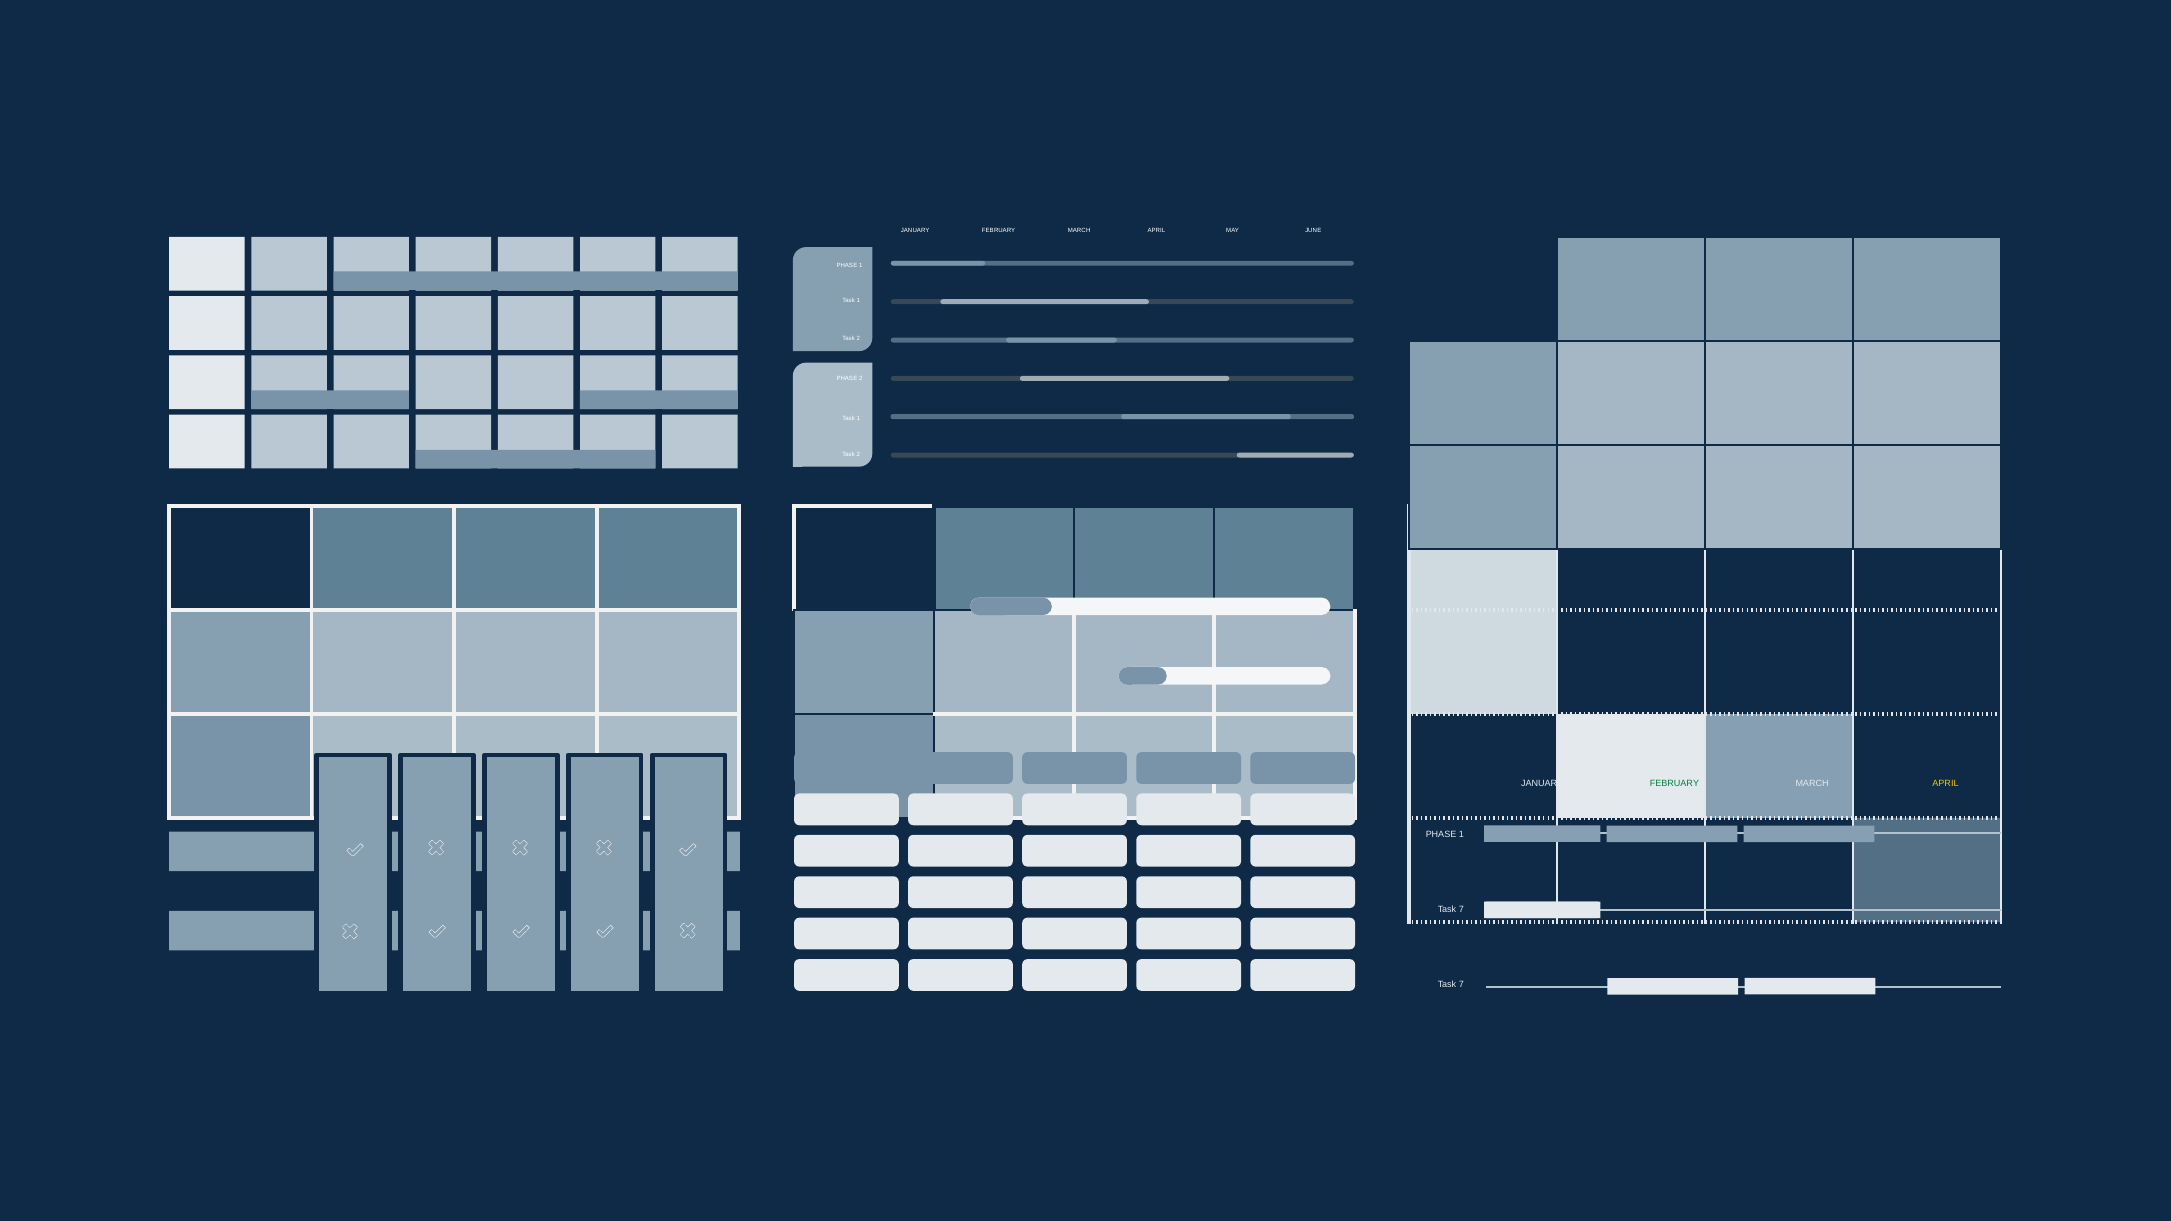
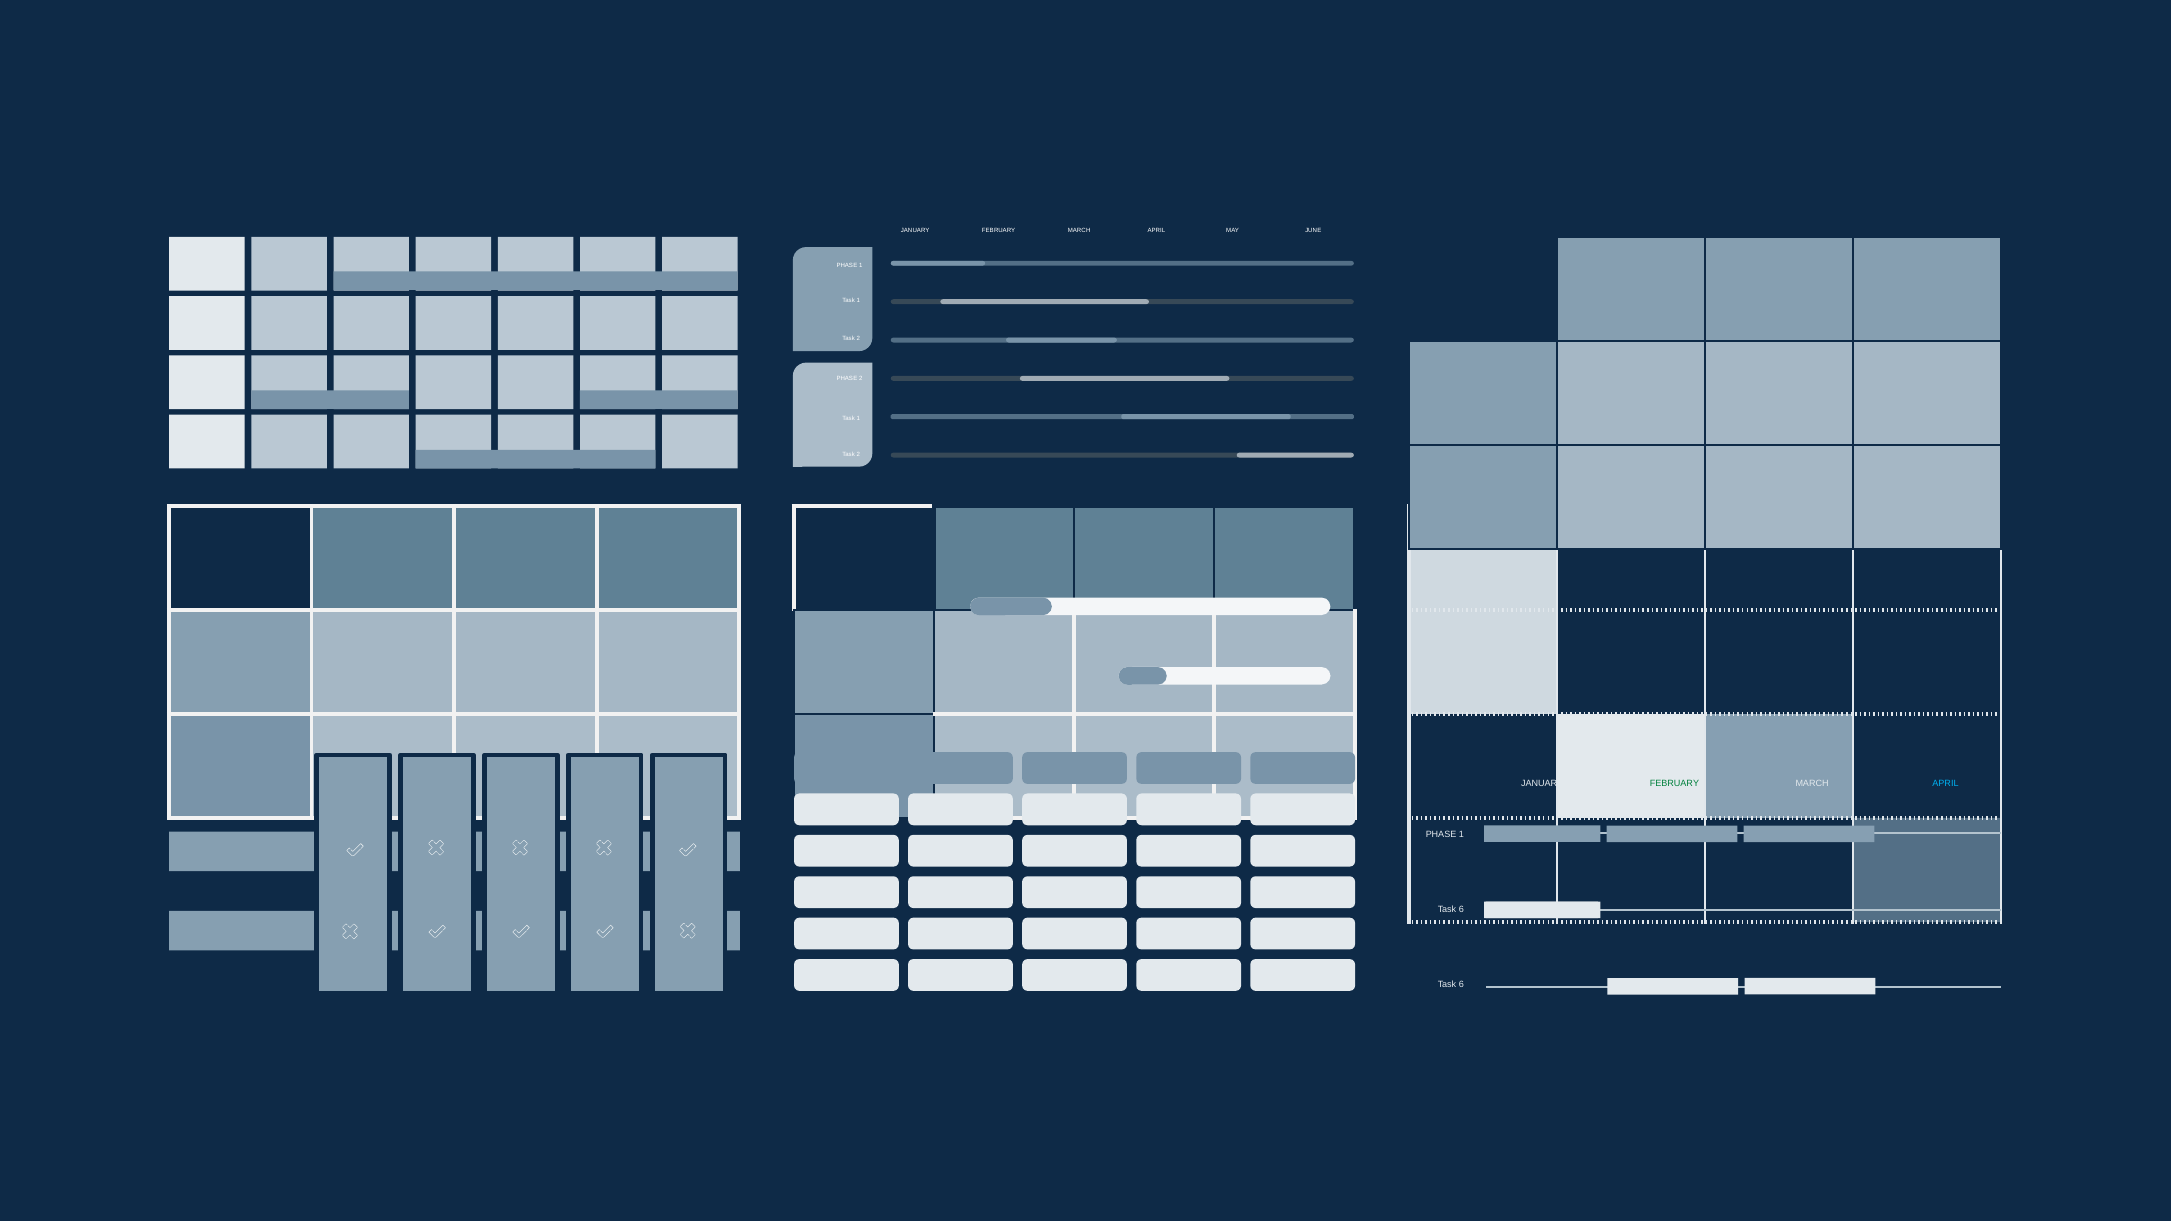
APRIL at (1945, 784) colour: yellow -> light blue
7 at (1461, 909): 7 -> 6
7 at (1461, 984): 7 -> 6
